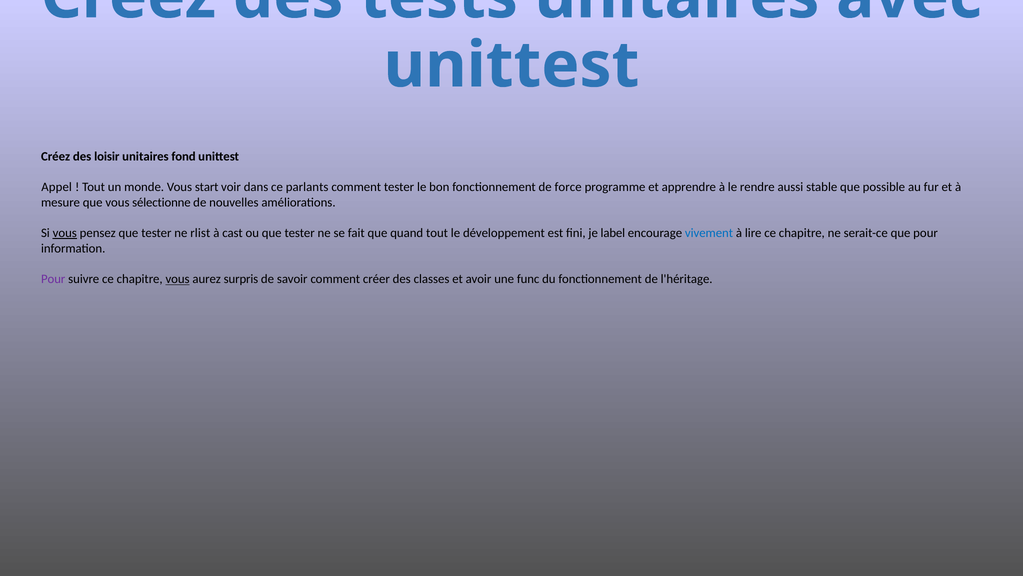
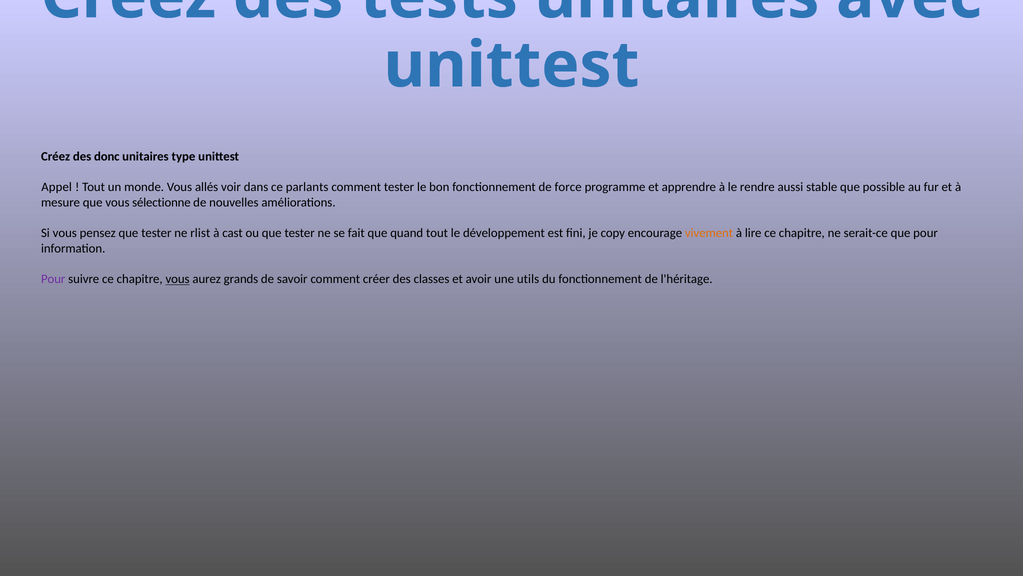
loisir: loisir -> donc
fond: fond -> type
start: start -> allés
vous at (65, 233) underline: present -> none
label: label -> copy
vivement colour: blue -> orange
surpris: surpris -> grands
func: func -> utils
